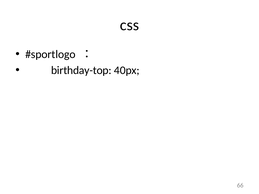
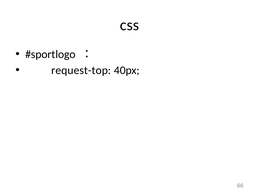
birthday-top: birthday-top -> request-top
